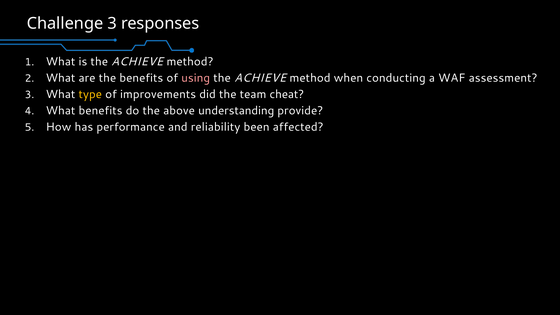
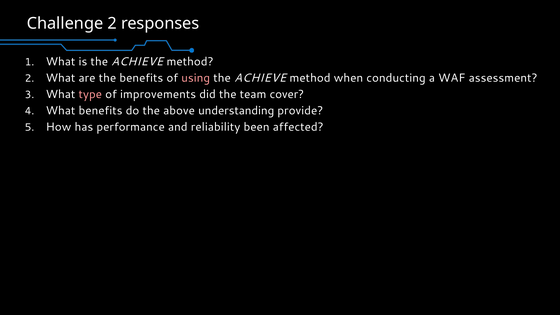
Challenge 3: 3 -> 2
type colour: yellow -> pink
cheat: cheat -> cover
